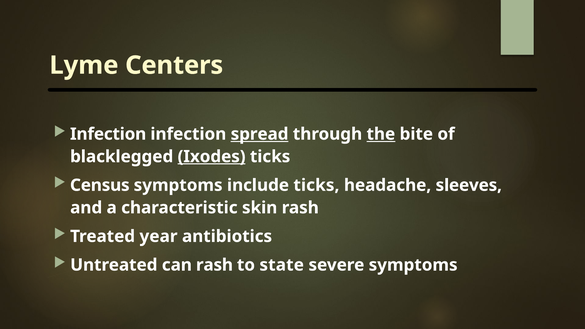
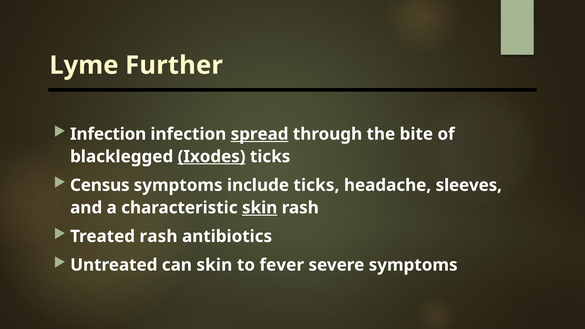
Centers: Centers -> Further
the underline: present -> none
skin at (260, 208) underline: none -> present
Treated year: year -> rash
can rash: rash -> skin
state: state -> fever
